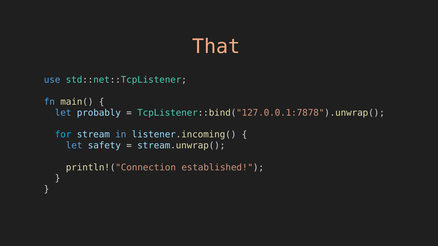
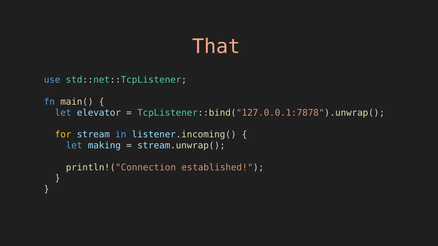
probably: probably -> elevator
for colour: light blue -> yellow
safety: safety -> making
